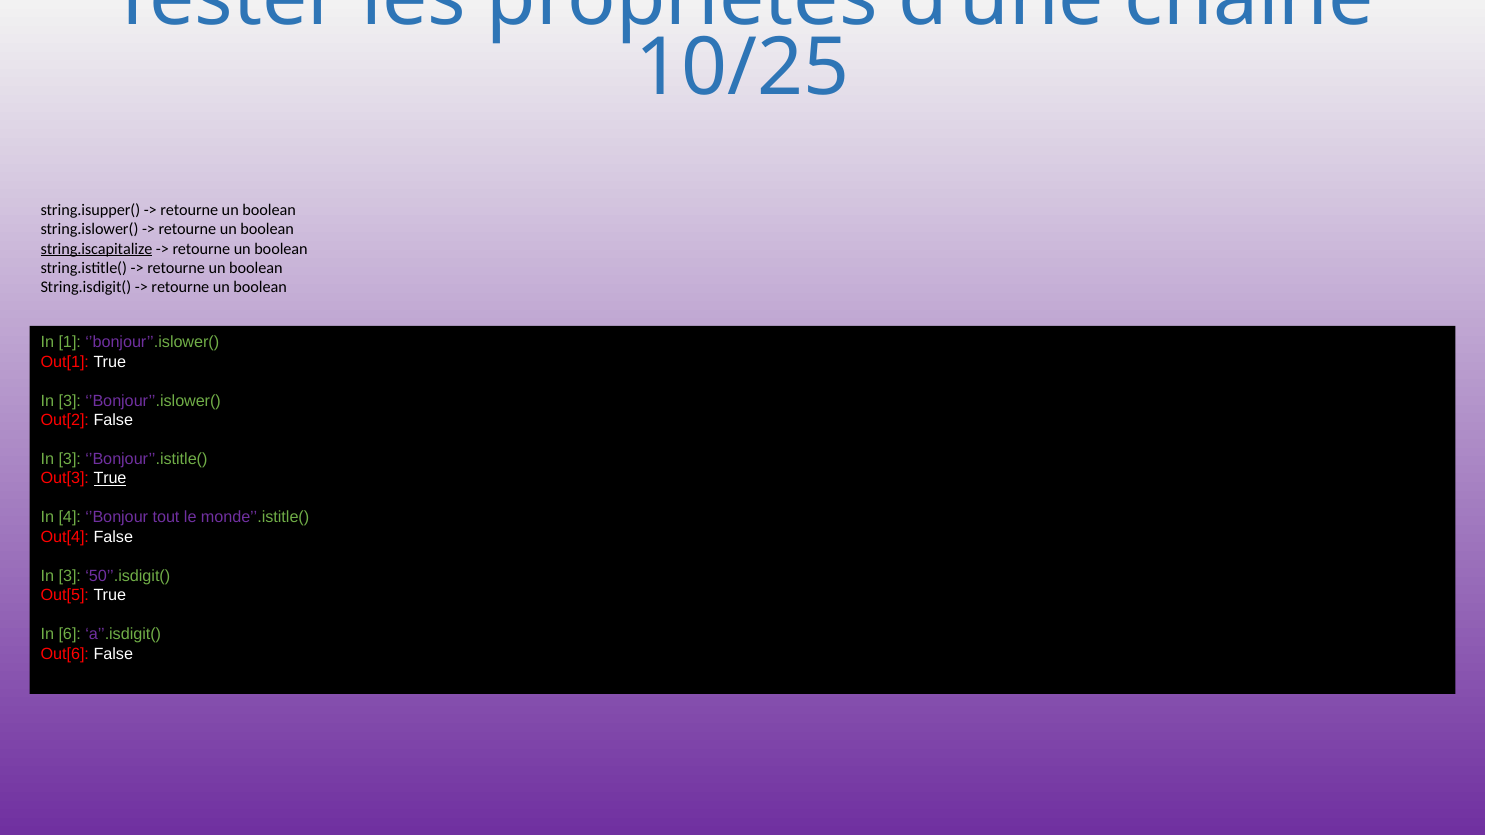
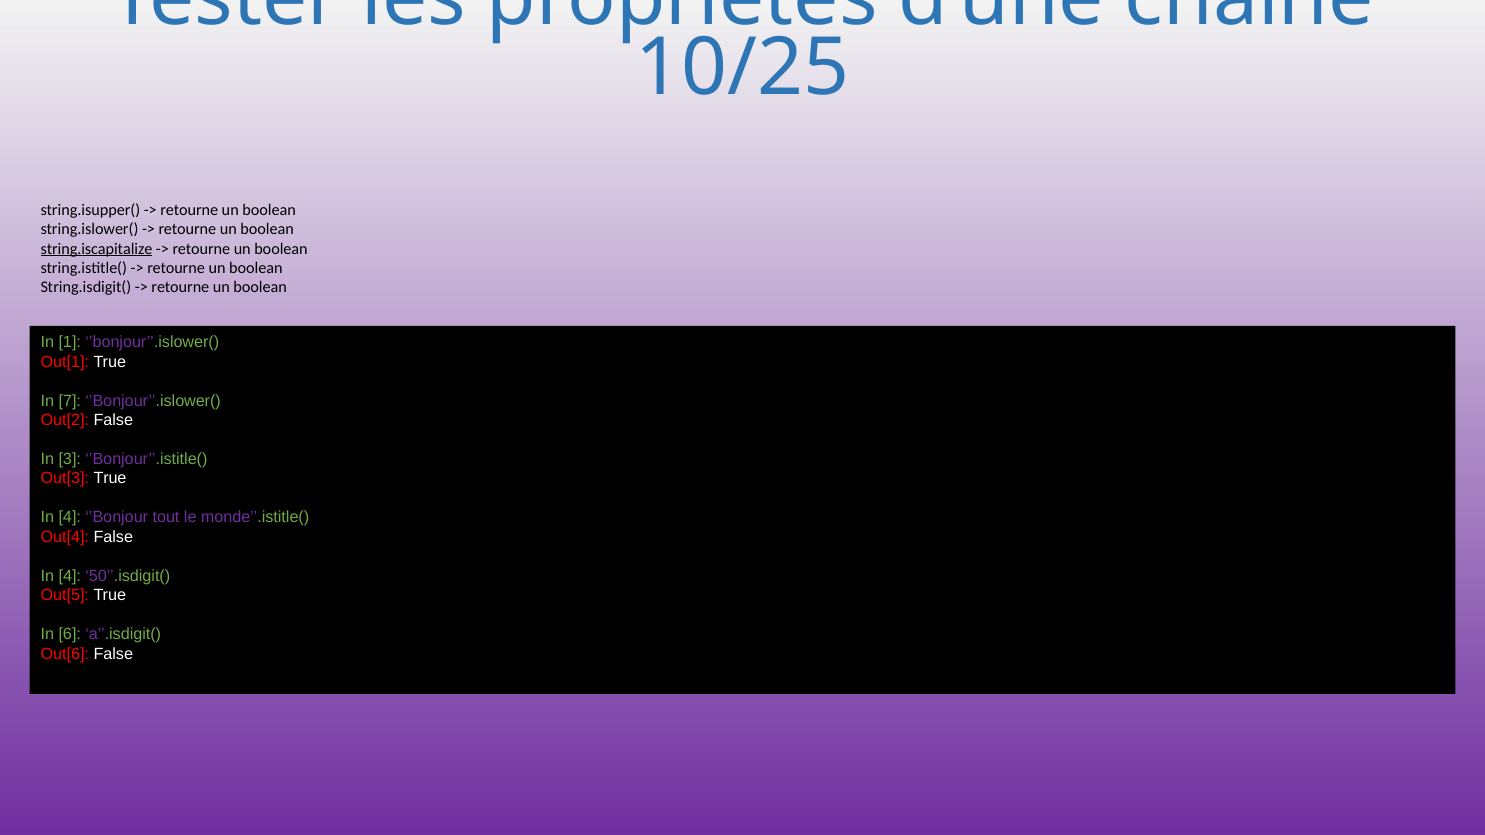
3 at (70, 401): 3 -> 7
True at (110, 479) underline: present -> none
3 at (70, 576): 3 -> 4
